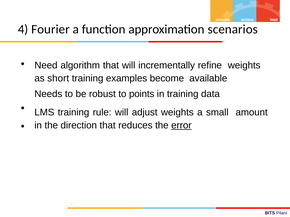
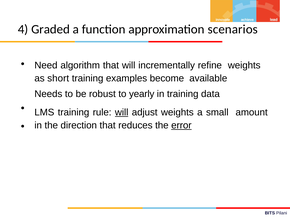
Fourier: Fourier -> Graded
points: points -> yearly
will at (122, 113) underline: none -> present
